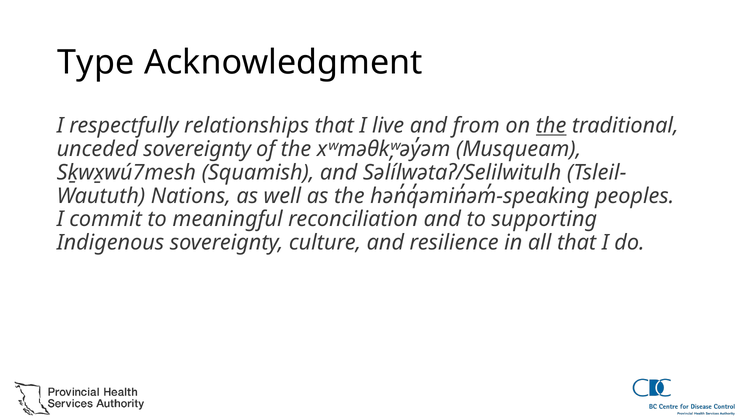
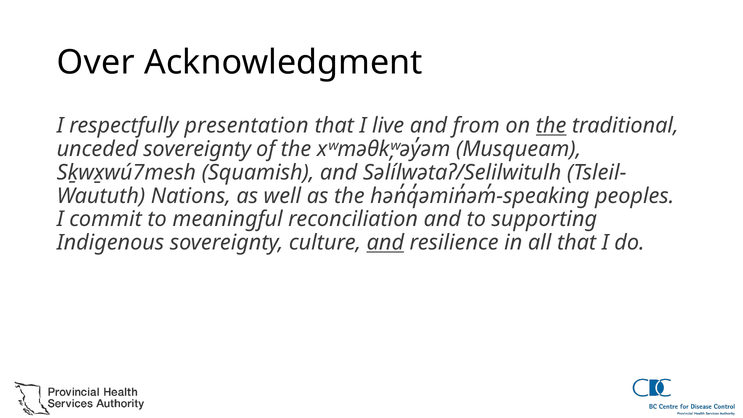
Type: Type -> Over
relationships: relationships -> presentation
and at (385, 243) underline: none -> present
